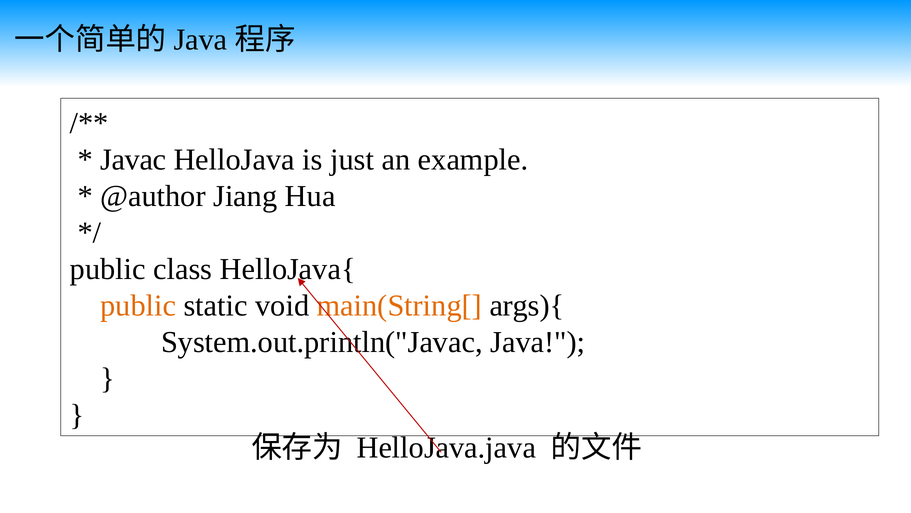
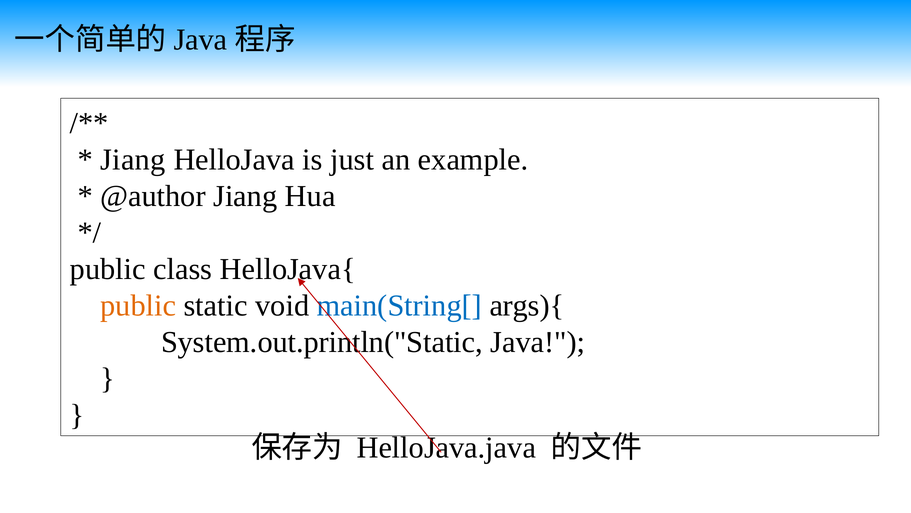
Javac at (133, 160): Javac -> Jiang
main(String[ colour: orange -> blue
System.out.println("Javac: System.out.println("Javac -> System.out.println("Static
